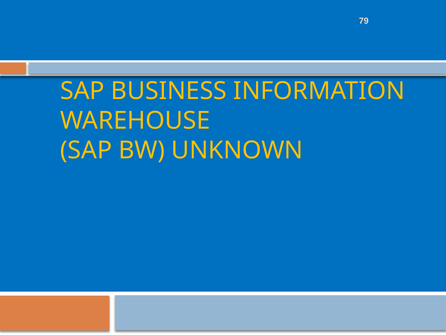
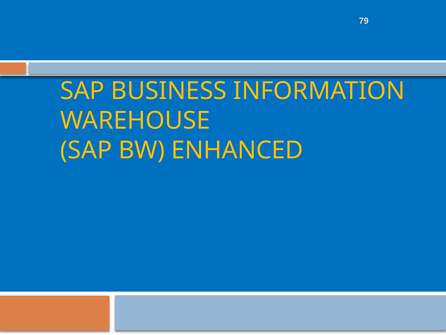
UNKNOWN: UNKNOWN -> ENHANCED
